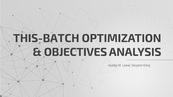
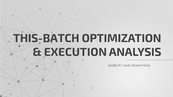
OBJECTIVES: OBJECTIVES -> EXECUTION
